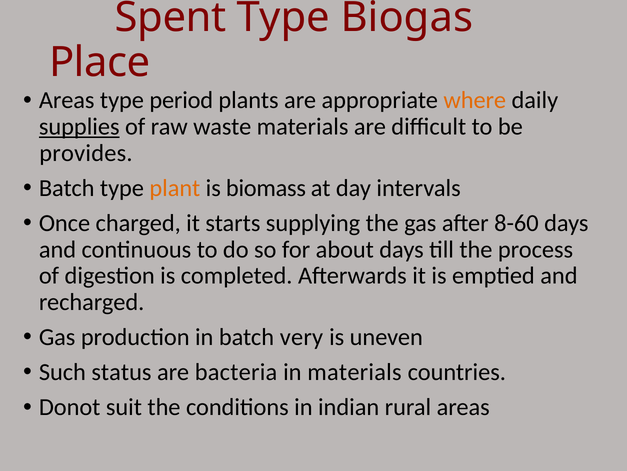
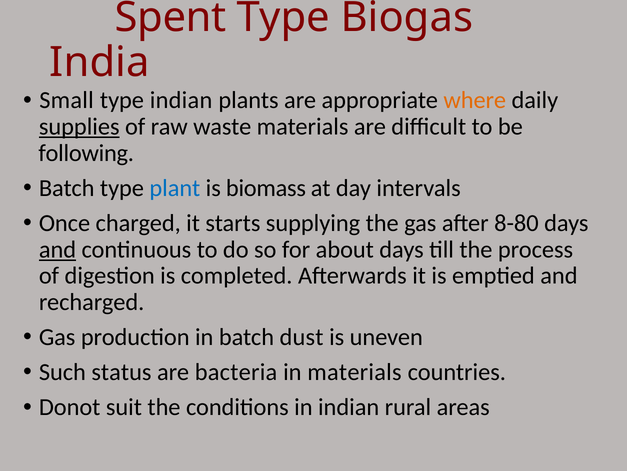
Place: Place -> India
Areas at (67, 100): Areas -> Small
type period: period -> indian
provides: provides -> following
plant colour: orange -> blue
8-60: 8-60 -> 8-80
and at (58, 249) underline: none -> present
very: very -> dust
